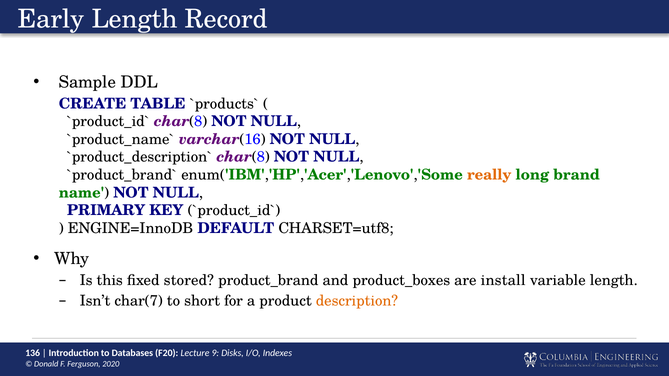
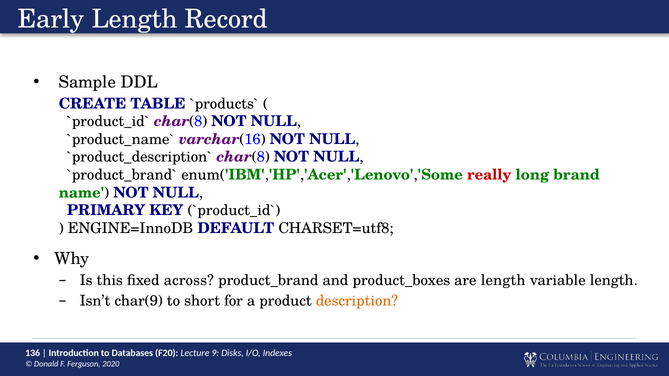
really colour: orange -> red
stored: stored -> across
are install: install -> length
char(7: char(7 -> char(9
